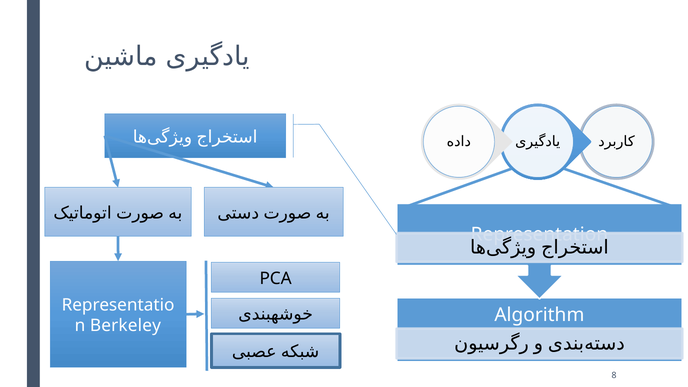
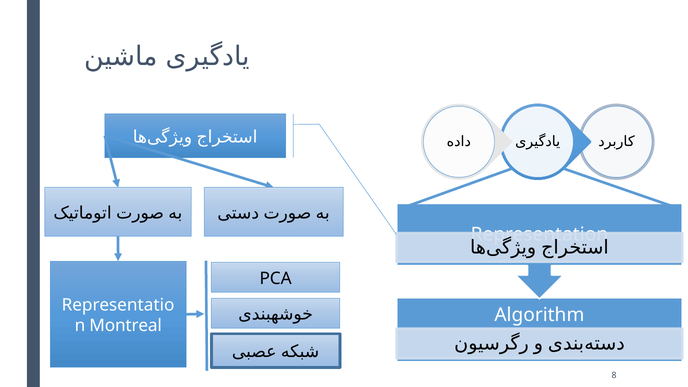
Berkeley: Berkeley -> Montreal
